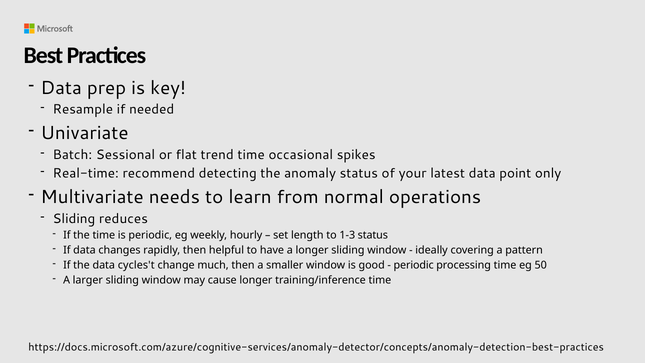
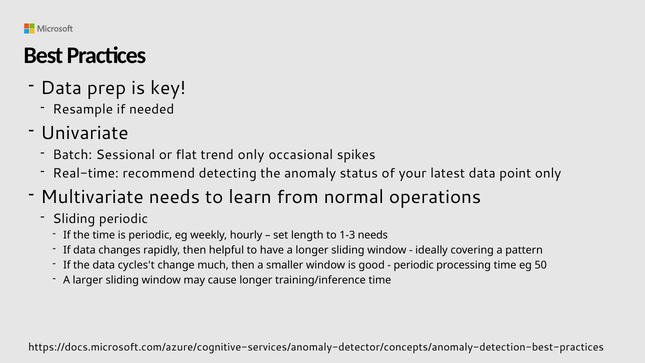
trend time: time -> only
Sliding reduces: reduces -> periodic
1-3 status: status -> needs
